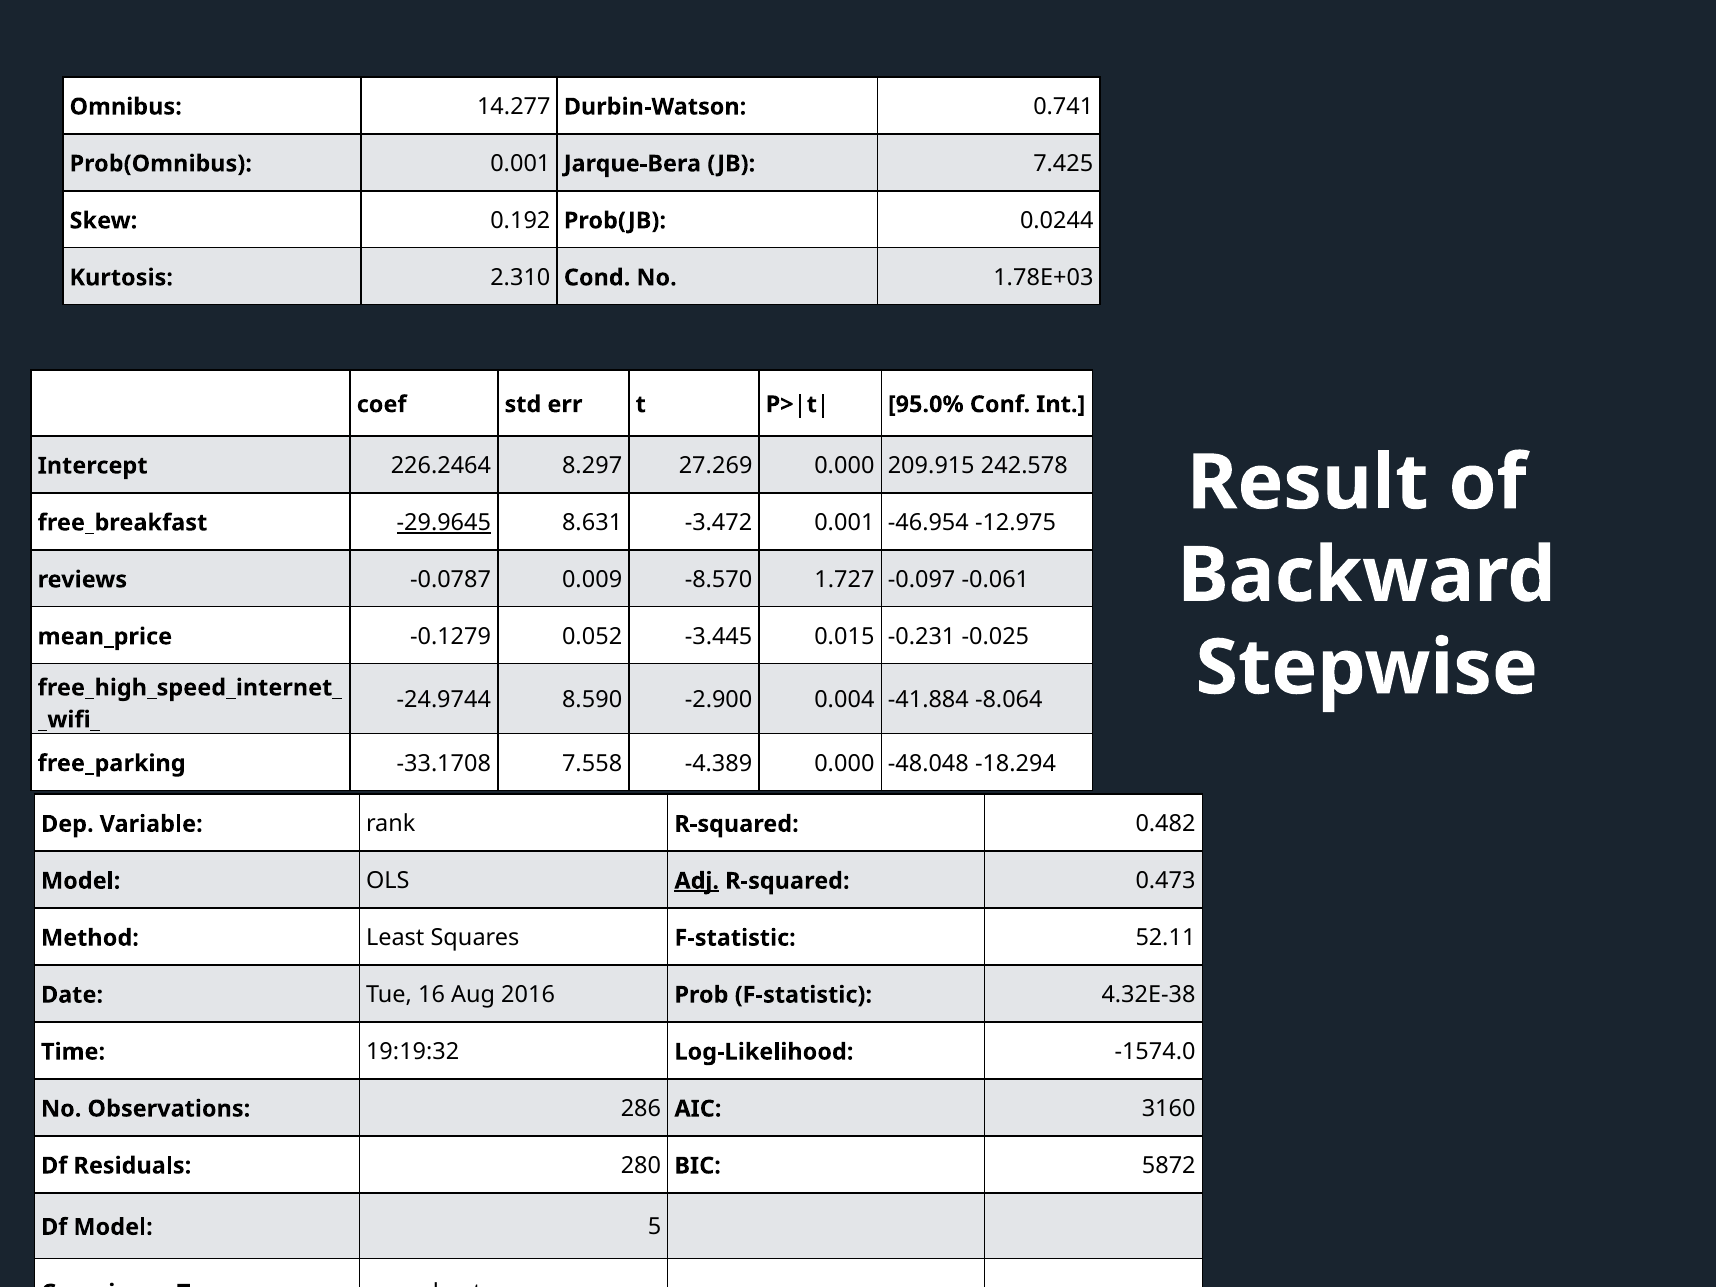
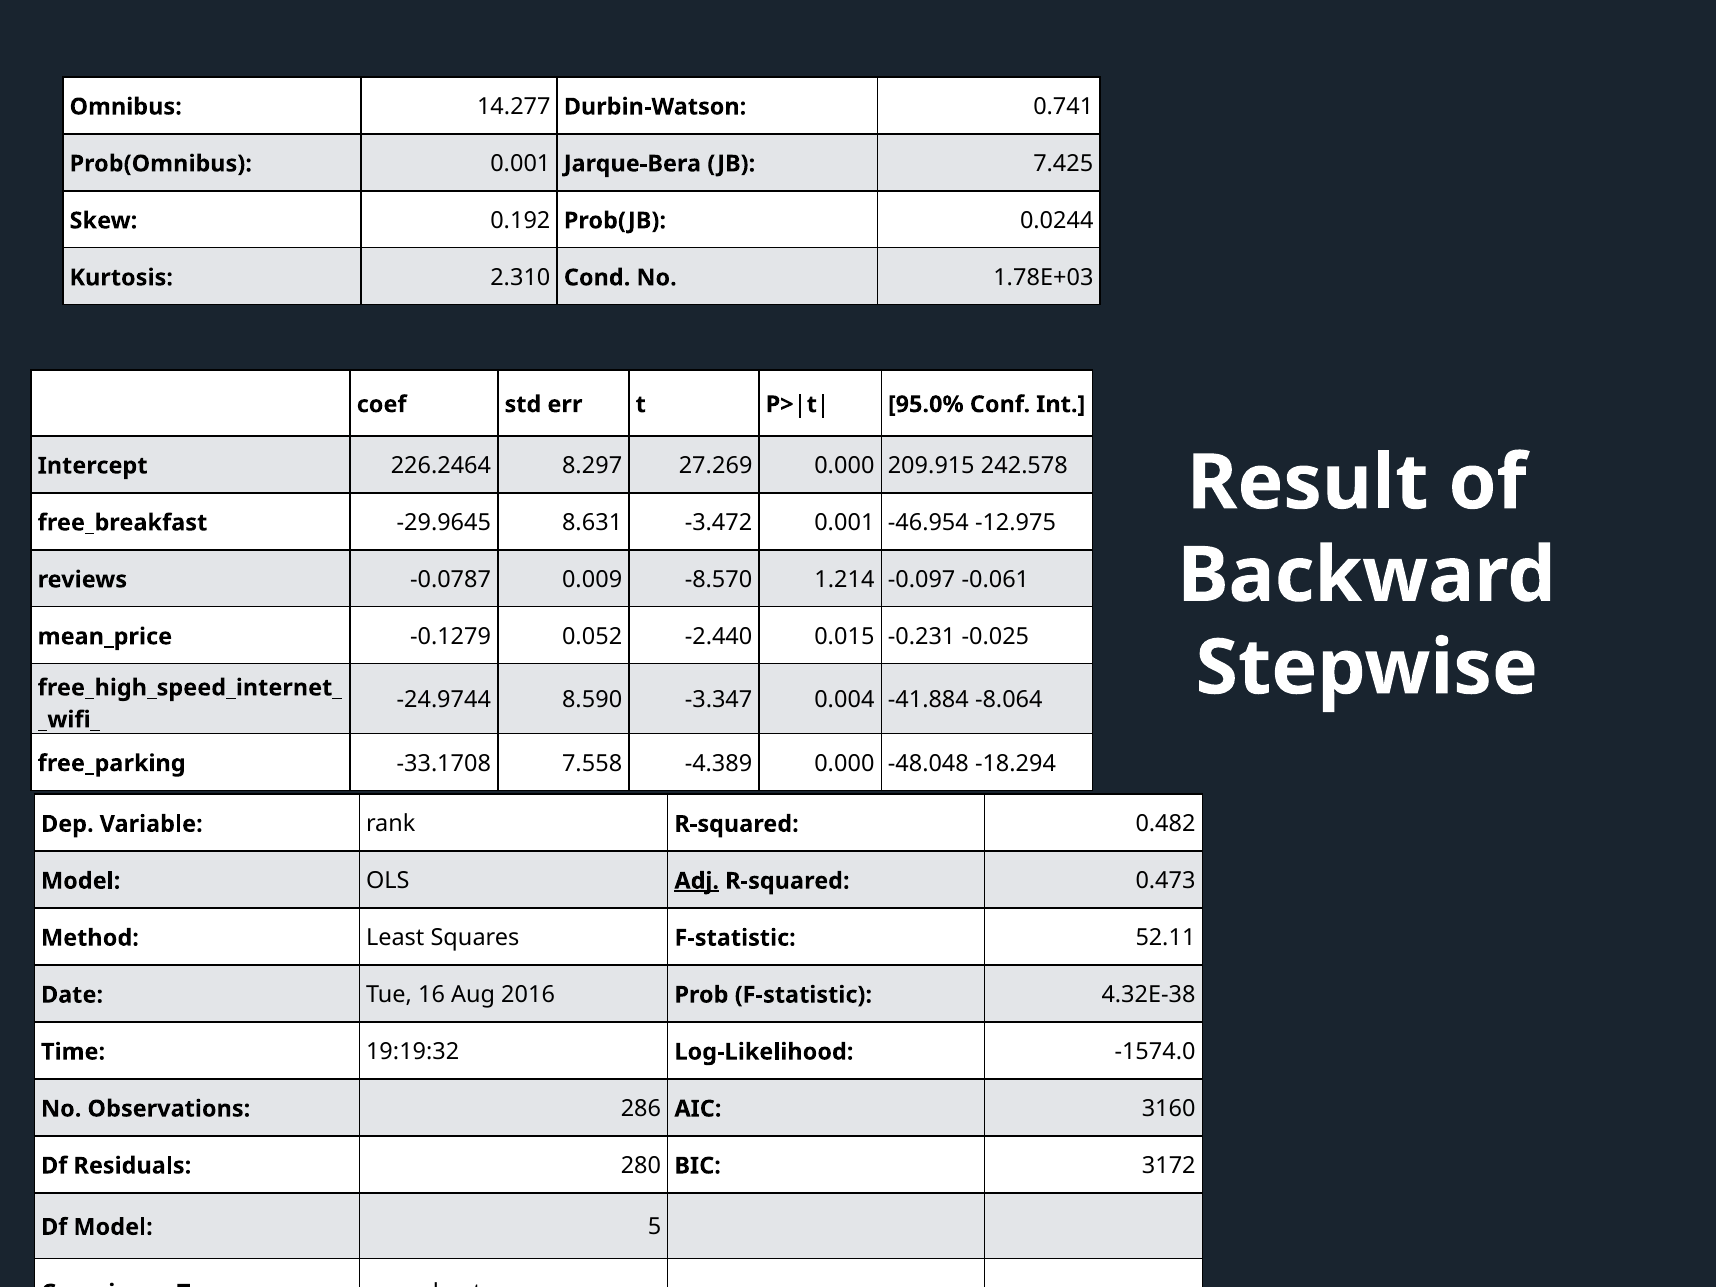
-29.9645 underline: present -> none
1.727: 1.727 -> 1.214
-3.445: -3.445 -> -2.440
-2.900: -2.900 -> -3.347
5872: 5872 -> 3172
